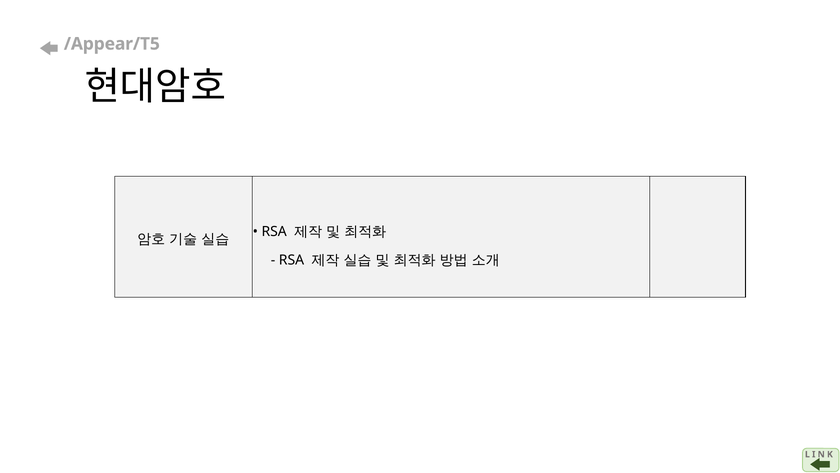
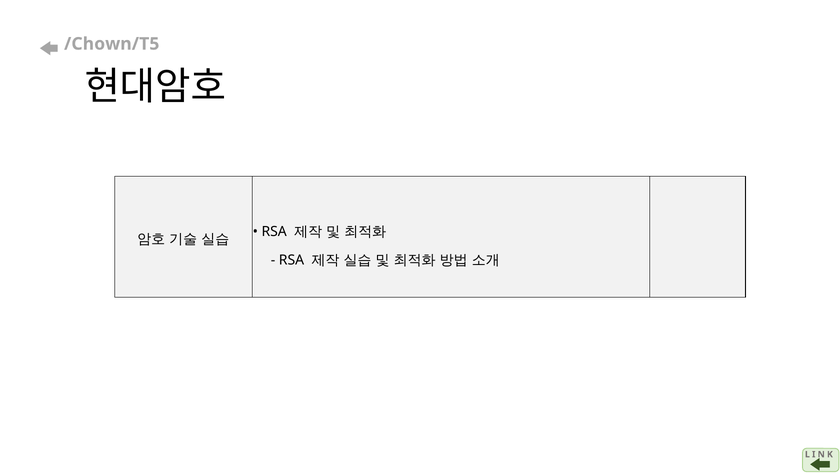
/Appear/T5: /Appear/T5 -> /Chown/T5
